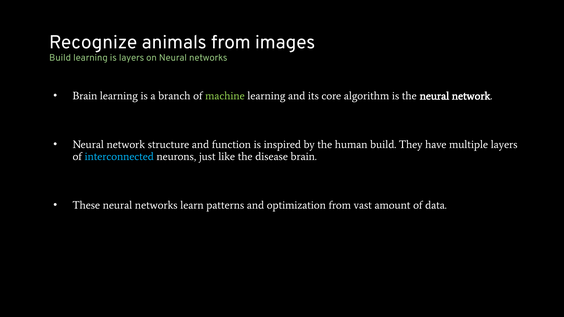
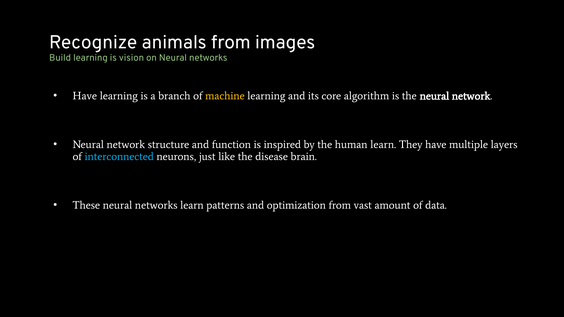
is layers: layers -> vision
Brain at (85, 96): Brain -> Have
machine colour: light green -> yellow
human build: build -> learn
